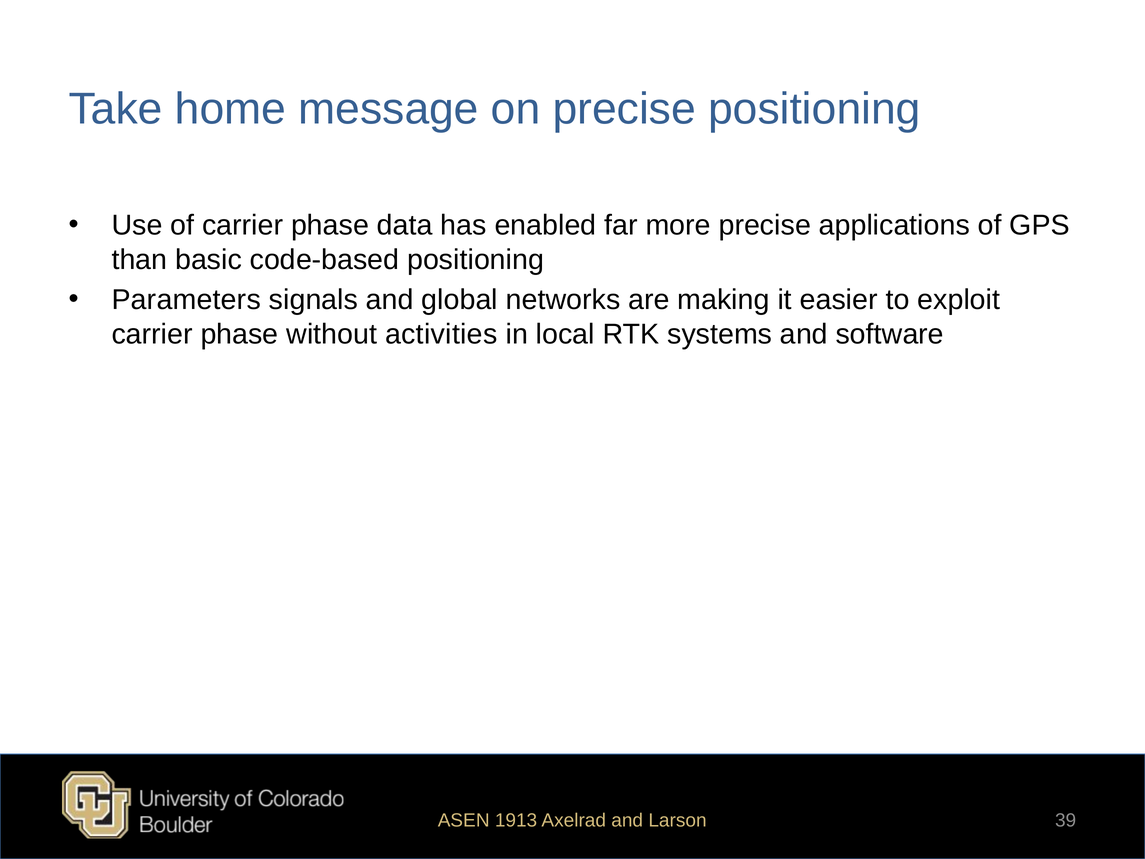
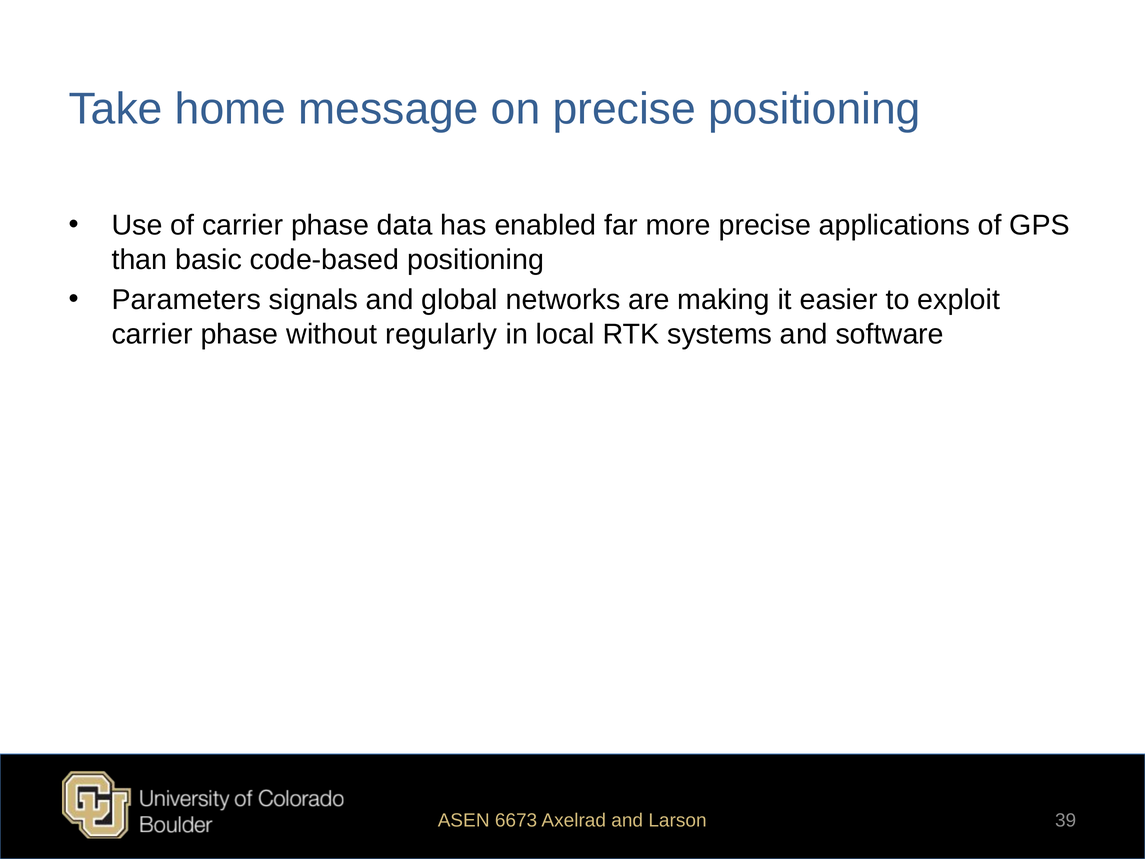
activities: activities -> regularly
1913: 1913 -> 6673
